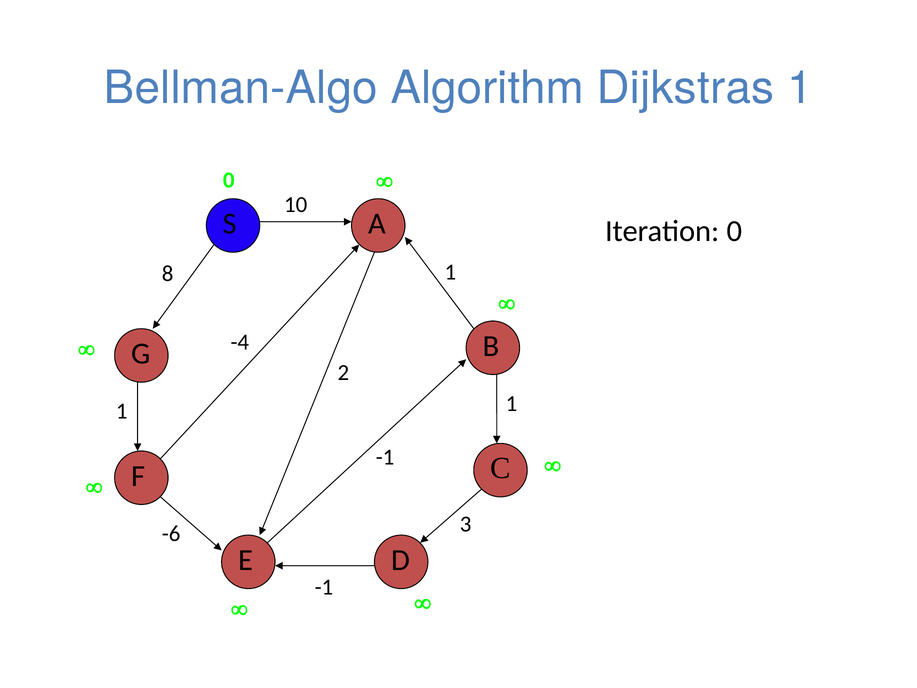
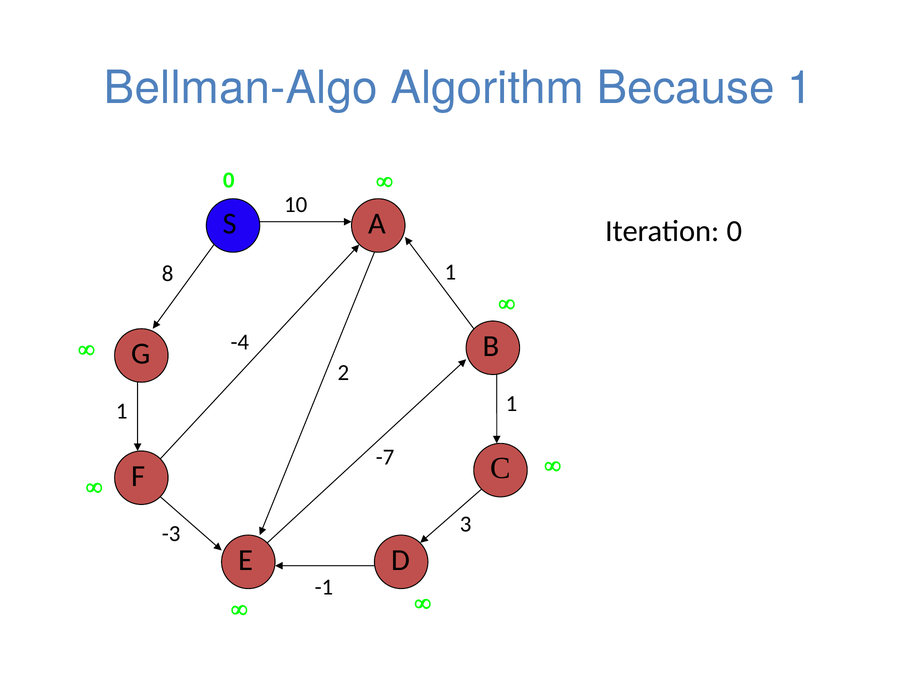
Dijkstras: Dijkstras -> Because
-1 at (385, 457): -1 -> -7
-6: -6 -> -3
